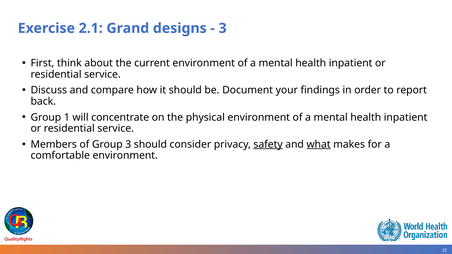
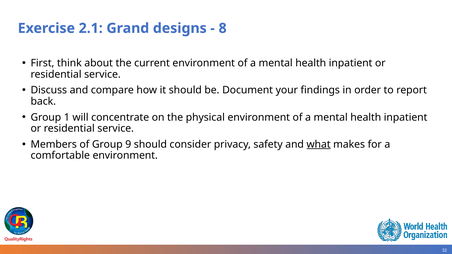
3 at (223, 28): 3 -> 8
Group 3: 3 -> 9
safety underline: present -> none
